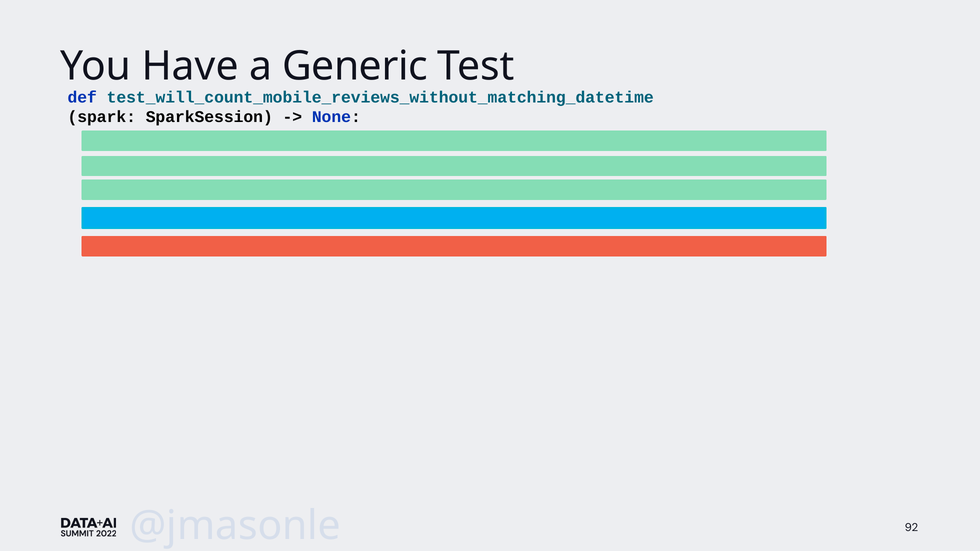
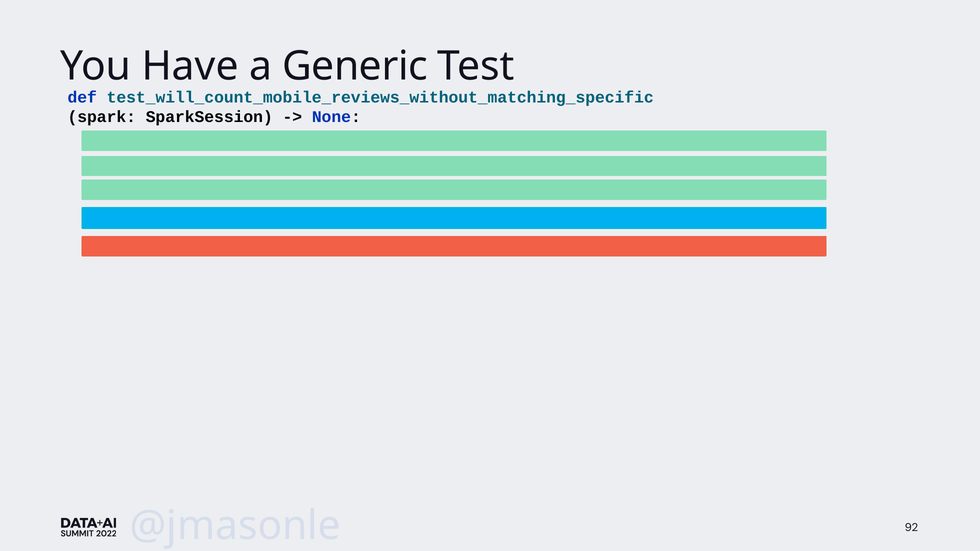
test_will_count_mobile_reviews_without_matching_datetime: test_will_count_mobile_reviews_without_matching_datetime -> test_will_count_mobile_reviews_without_matching_specific
